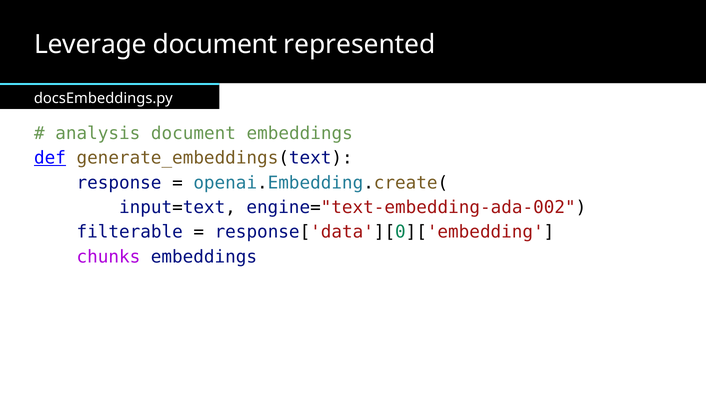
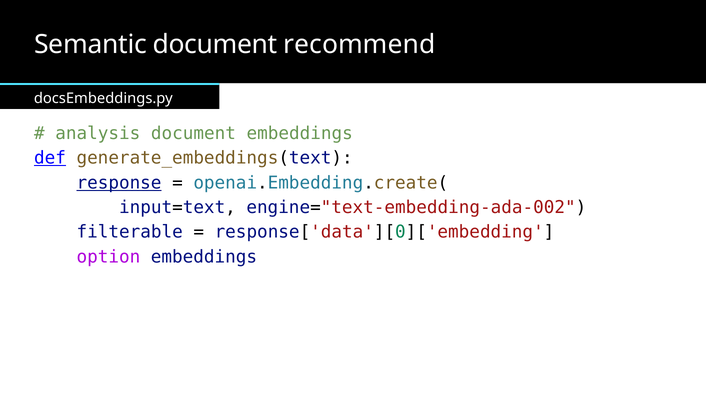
Leverage: Leverage -> Semantic
represented: represented -> recommend
response underline: none -> present
chunks: chunks -> option
